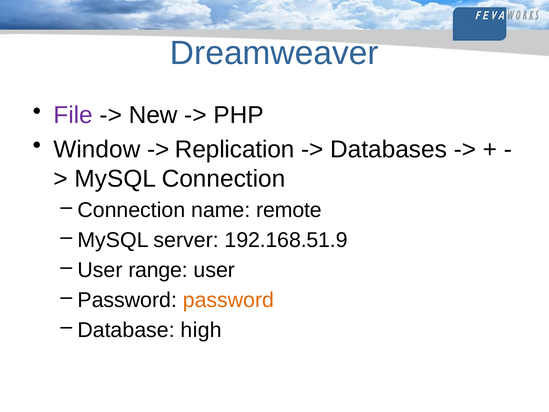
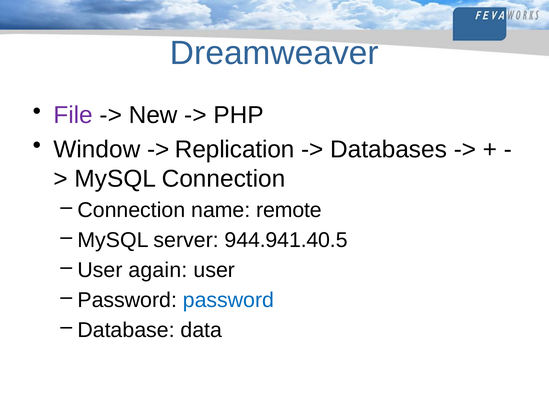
192.168.51.9: 192.168.51.9 -> 944.941.40.5
range: range -> again
password at (228, 300) colour: orange -> blue
high: high -> data
